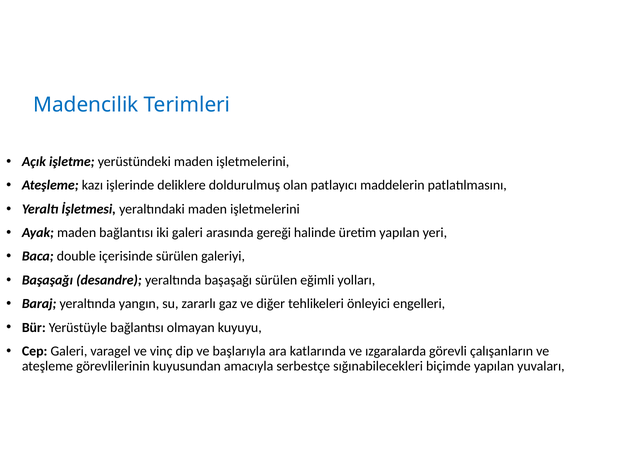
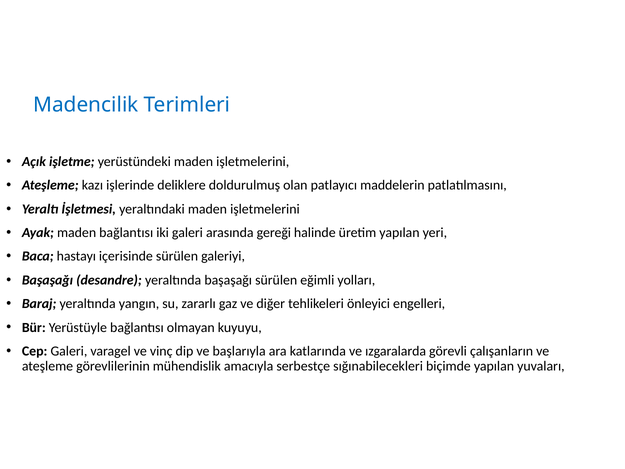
double: double -> hastayı
kuyusundan: kuyusundan -> mühendislik
